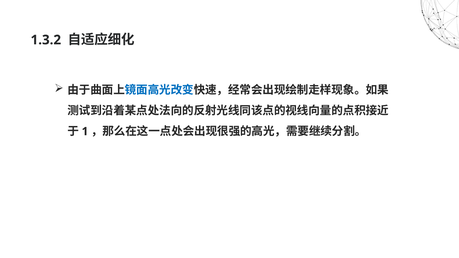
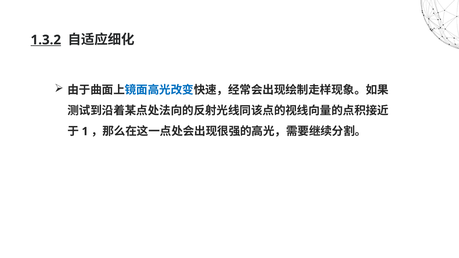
1.3.2 underline: none -> present
